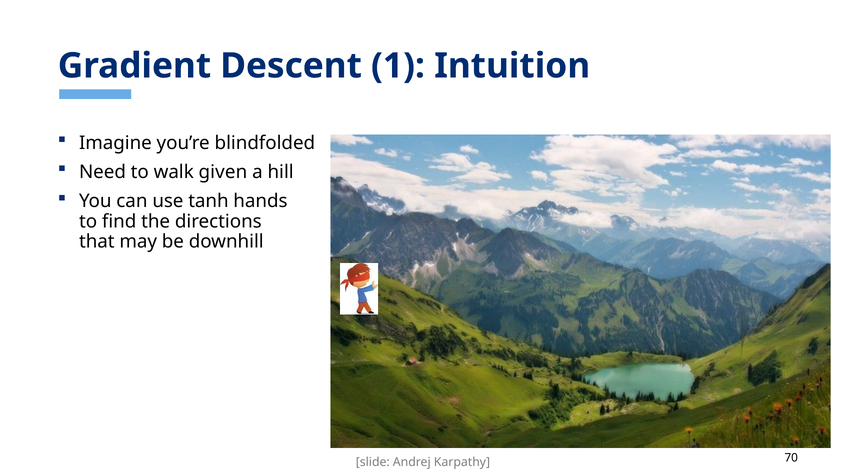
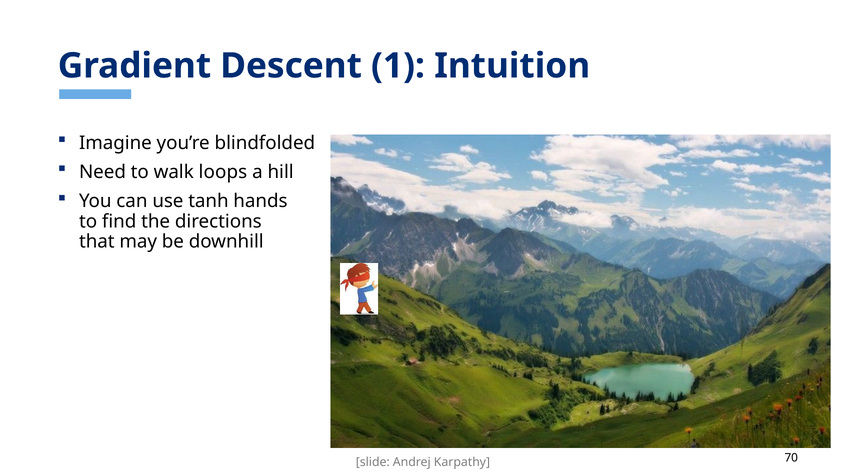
given: given -> loops
